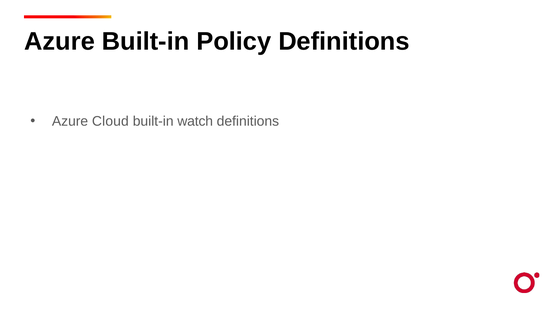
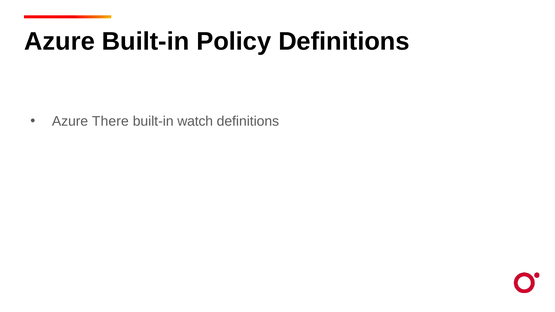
Cloud: Cloud -> There
